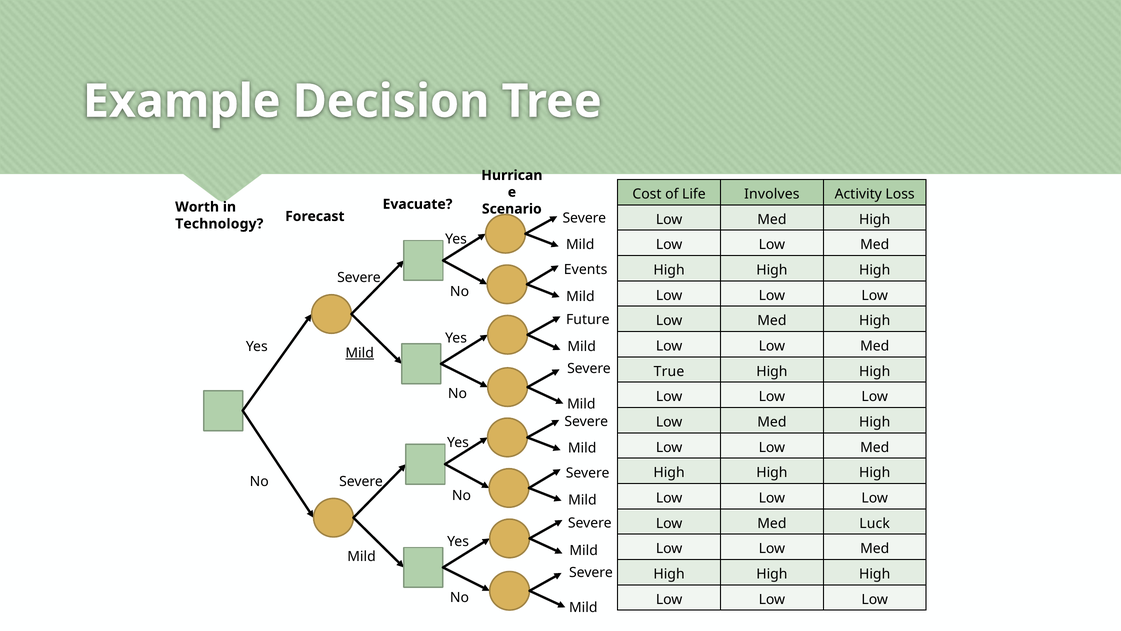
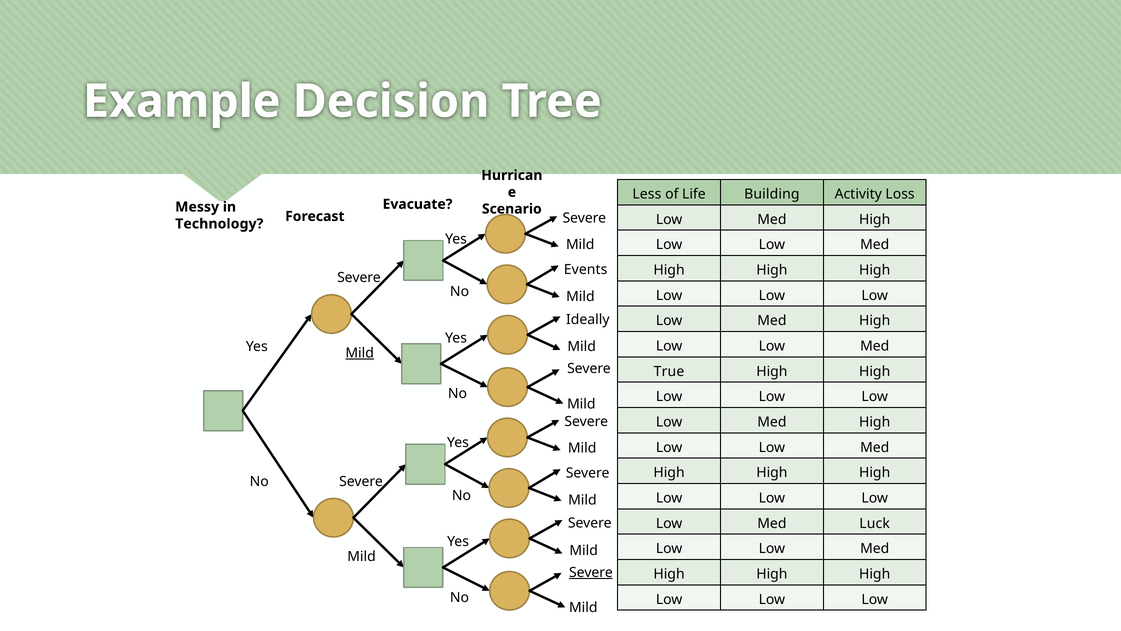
Cost: Cost -> Less
Involves: Involves -> Building
Worth: Worth -> Messy
Future: Future -> Ideally
Severe at (591, 572) underline: none -> present
